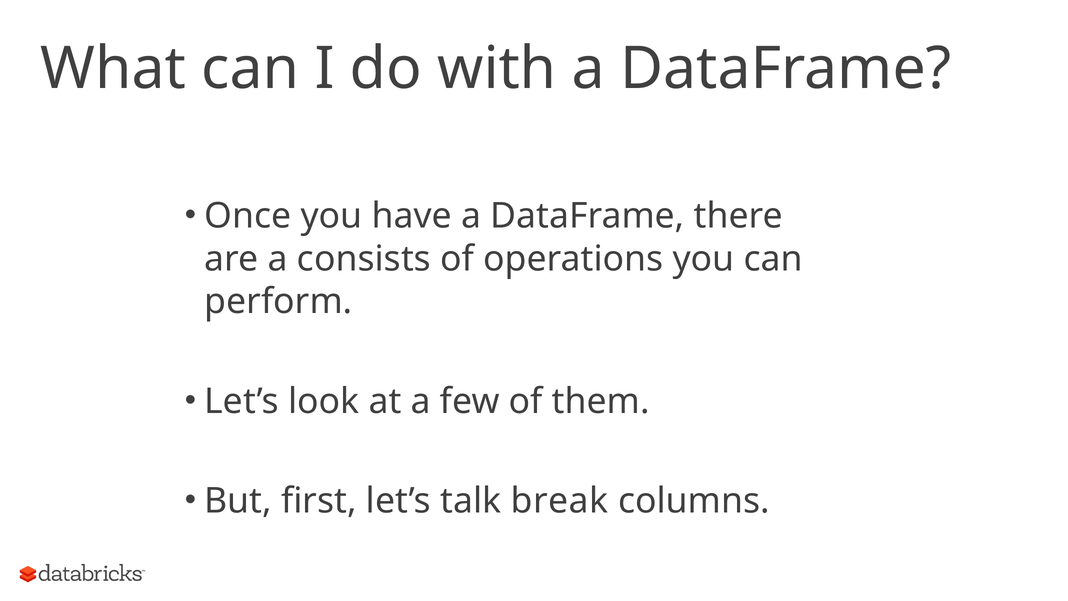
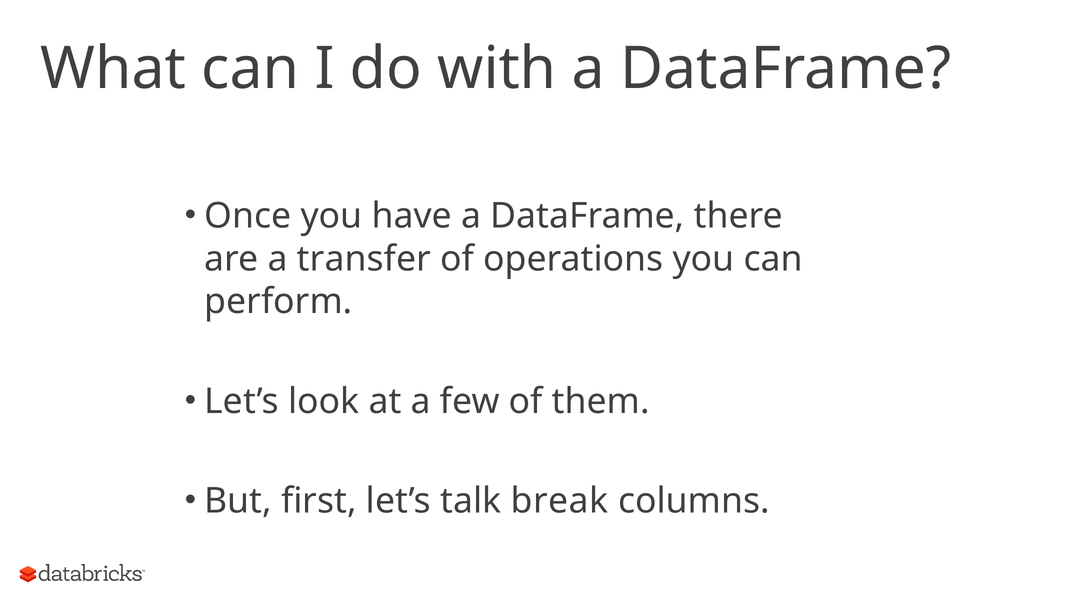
consists: consists -> transfer
